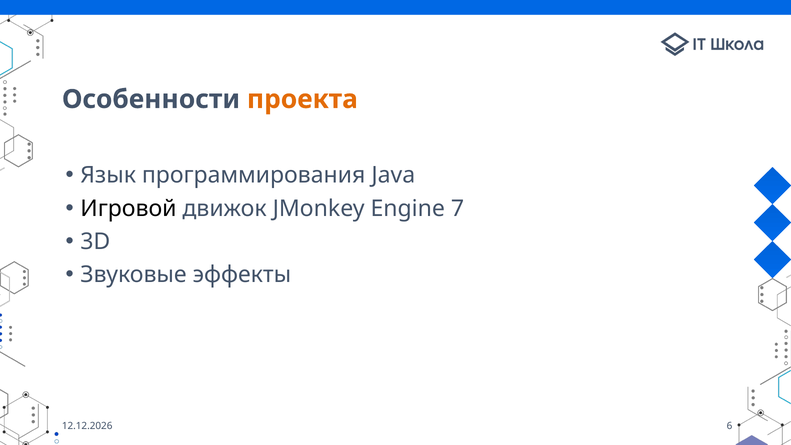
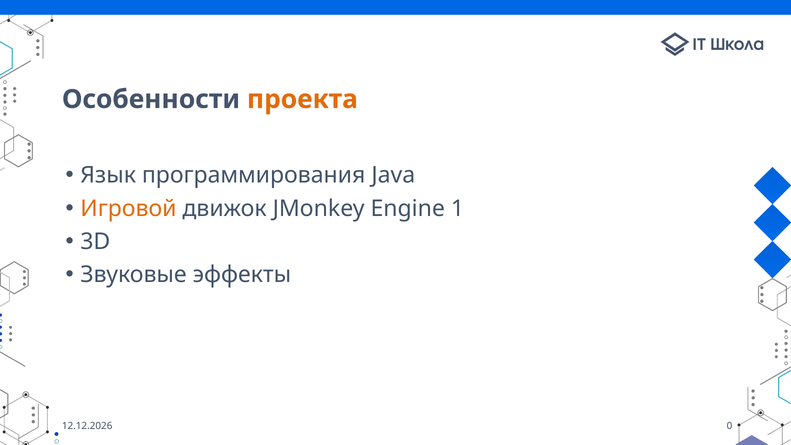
Игровой colour: black -> orange
7: 7 -> 1
6: 6 -> 0
